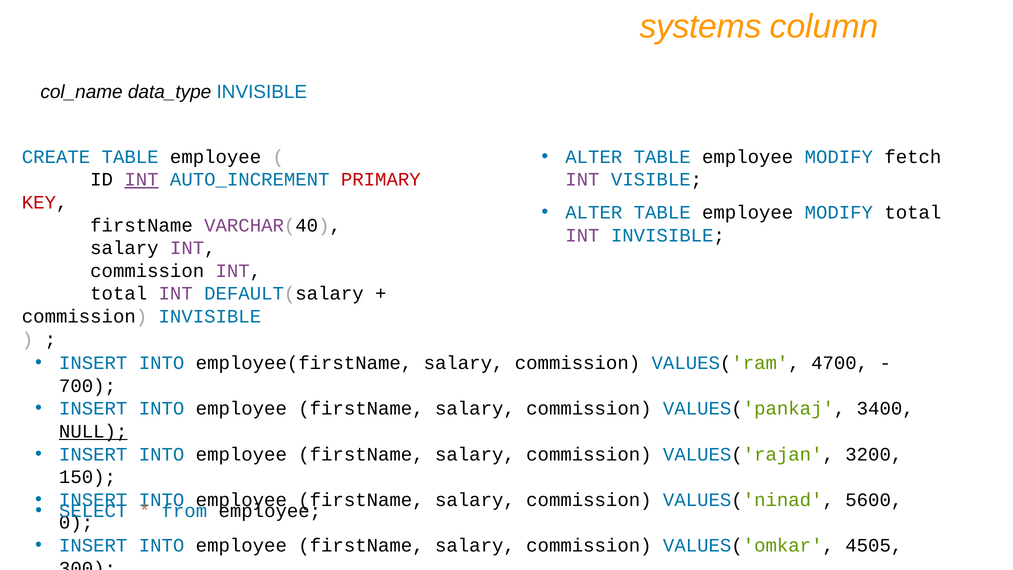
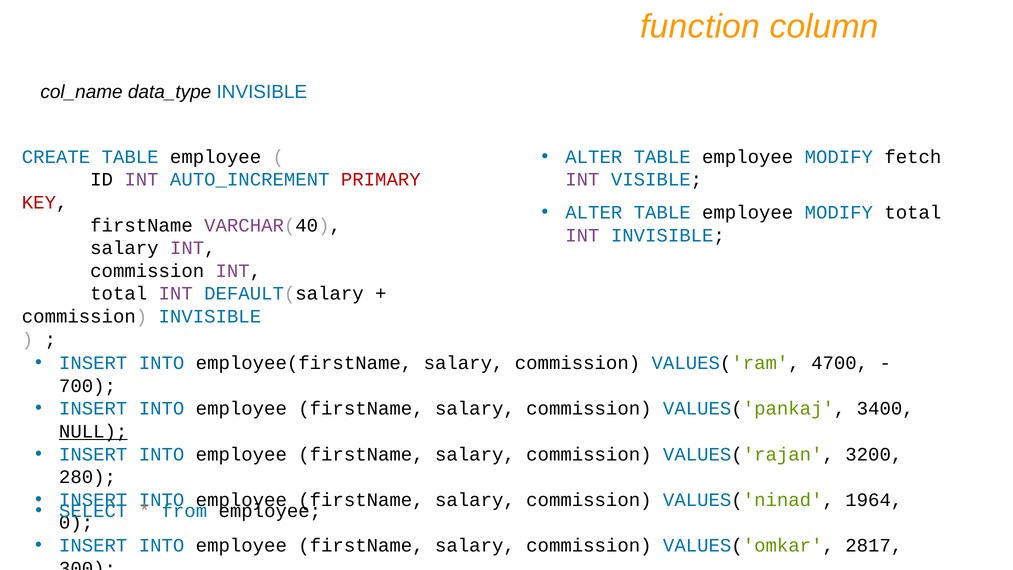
systems: systems -> function
INT at (141, 180) underline: present -> none
150: 150 -> 280
5600: 5600 -> 1964
4505: 4505 -> 2817
